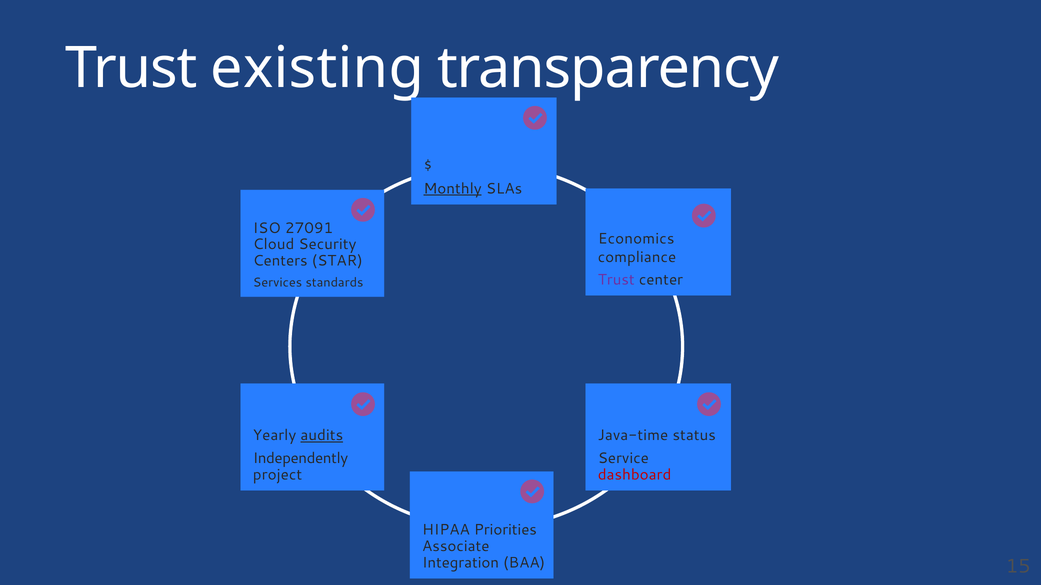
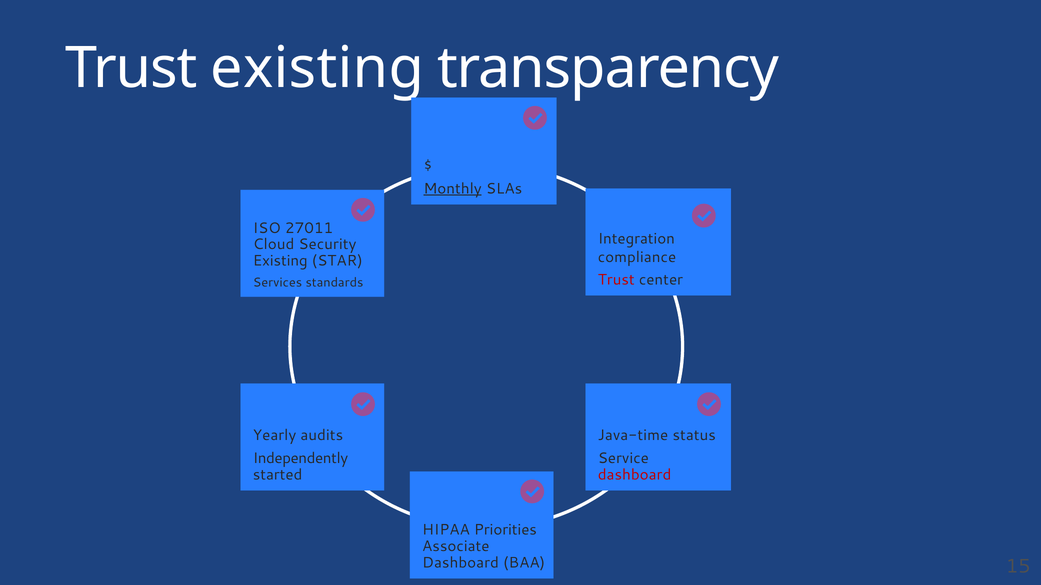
27091: 27091 -> 27011
Economics: Economics -> Integration
Centers at (280, 261): Centers -> Existing
Trust at (616, 280) colour: purple -> red
audits underline: present -> none
project: project -> started
Integration at (461, 563): Integration -> Dashboard
